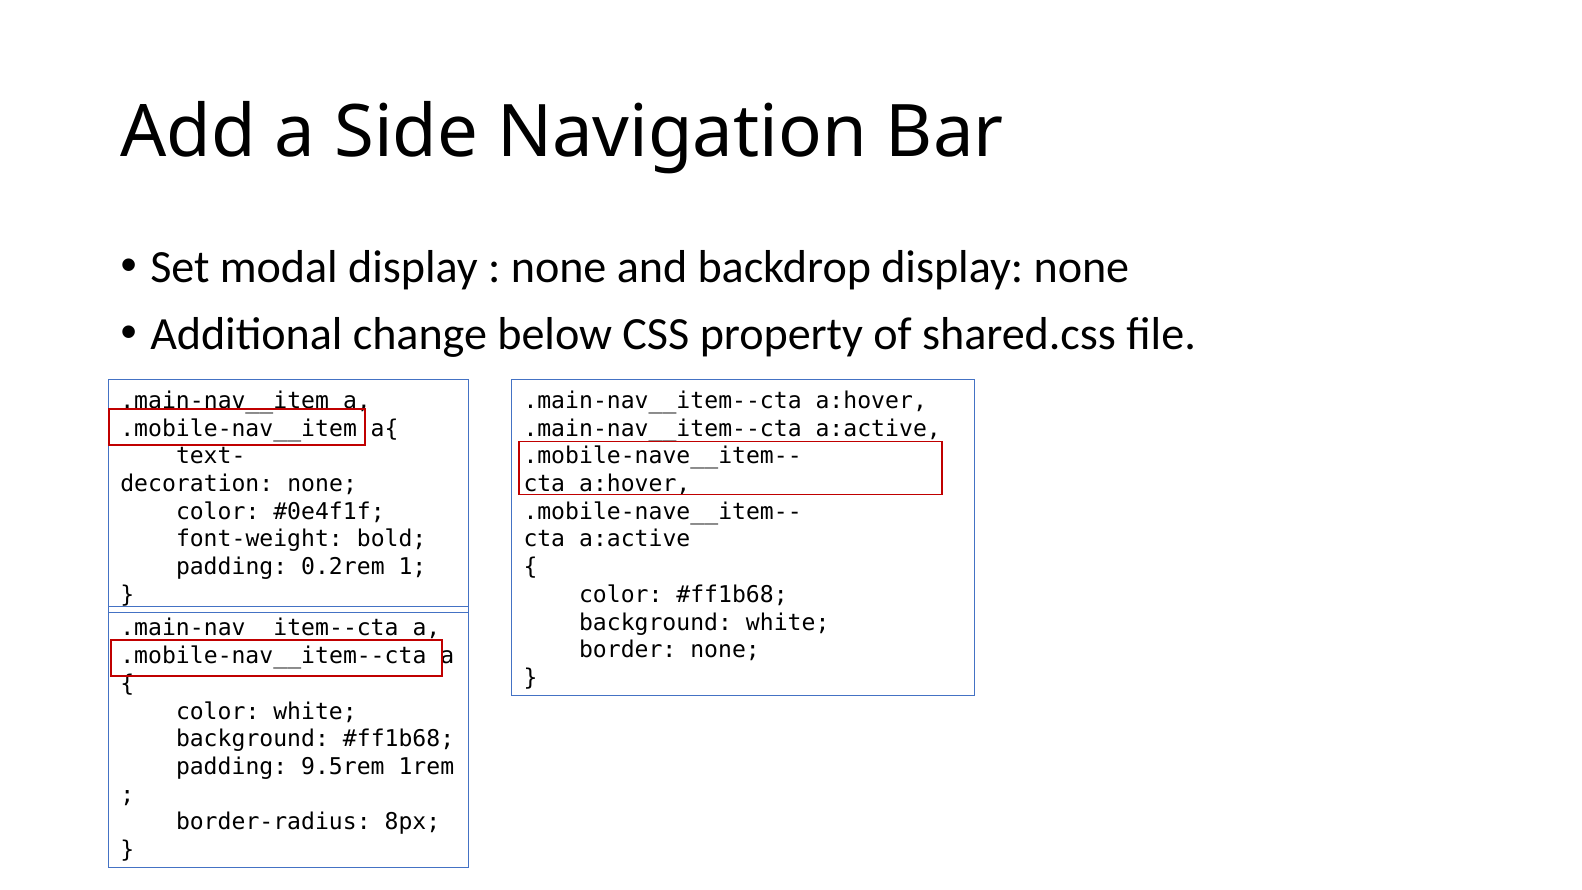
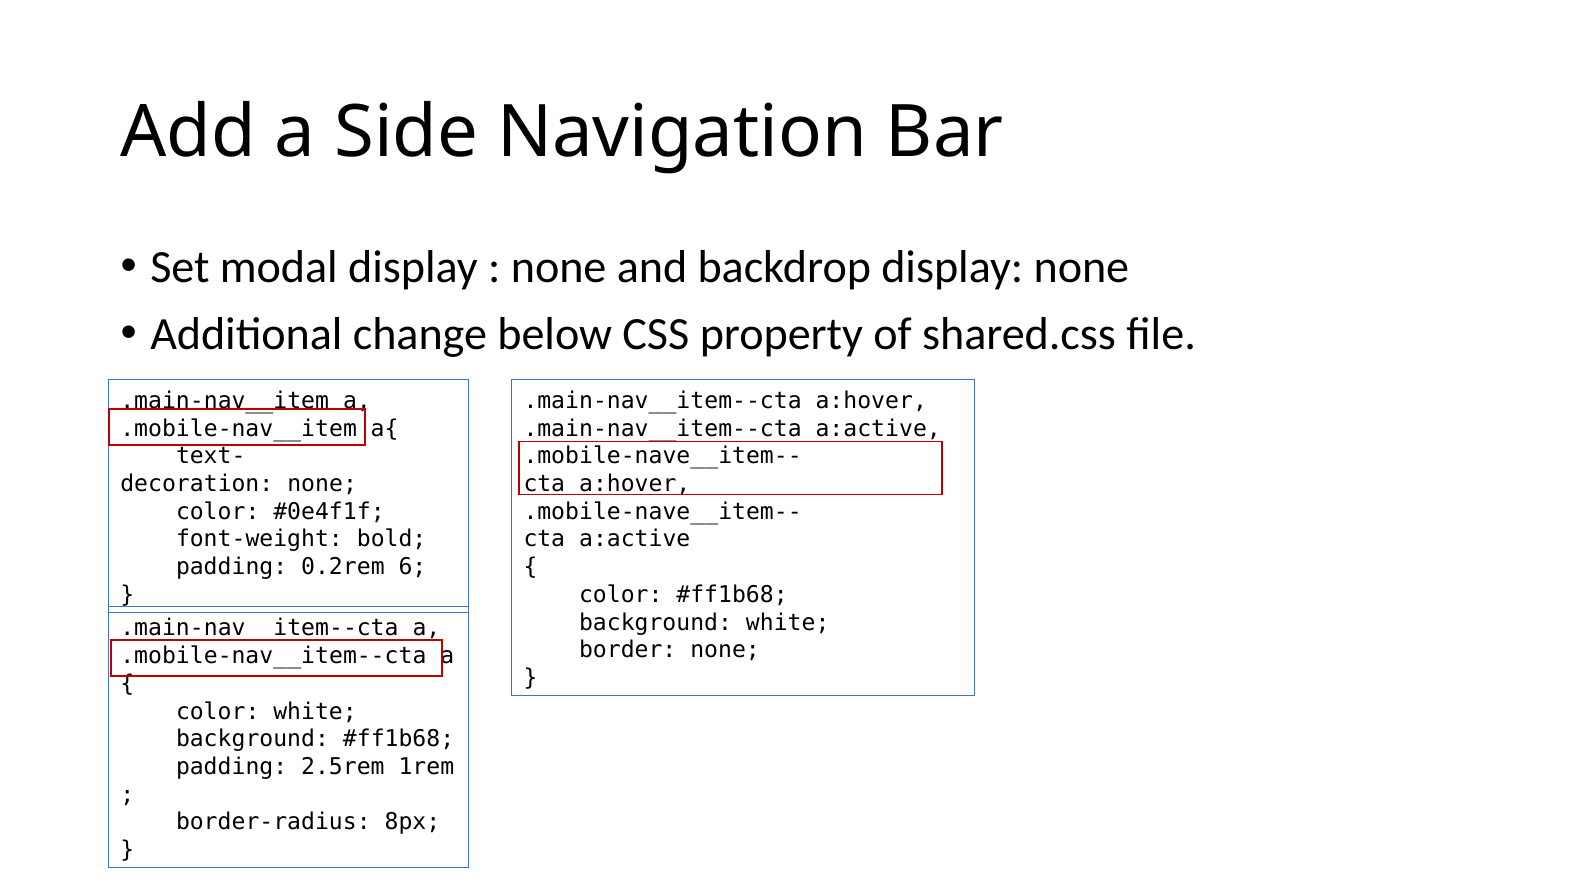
1: 1 -> 6
9.5rem: 9.5rem -> 2.5rem
